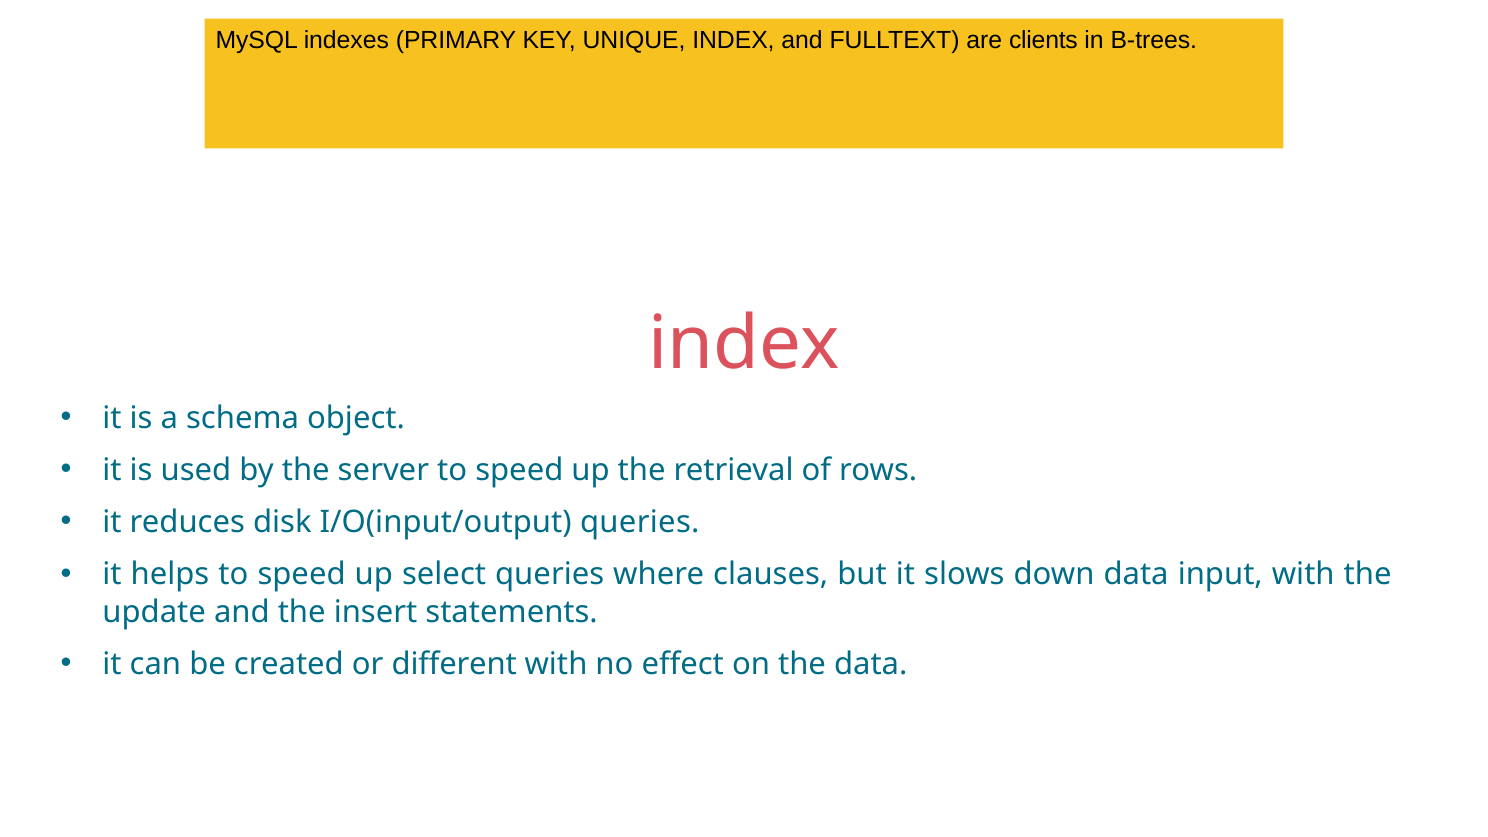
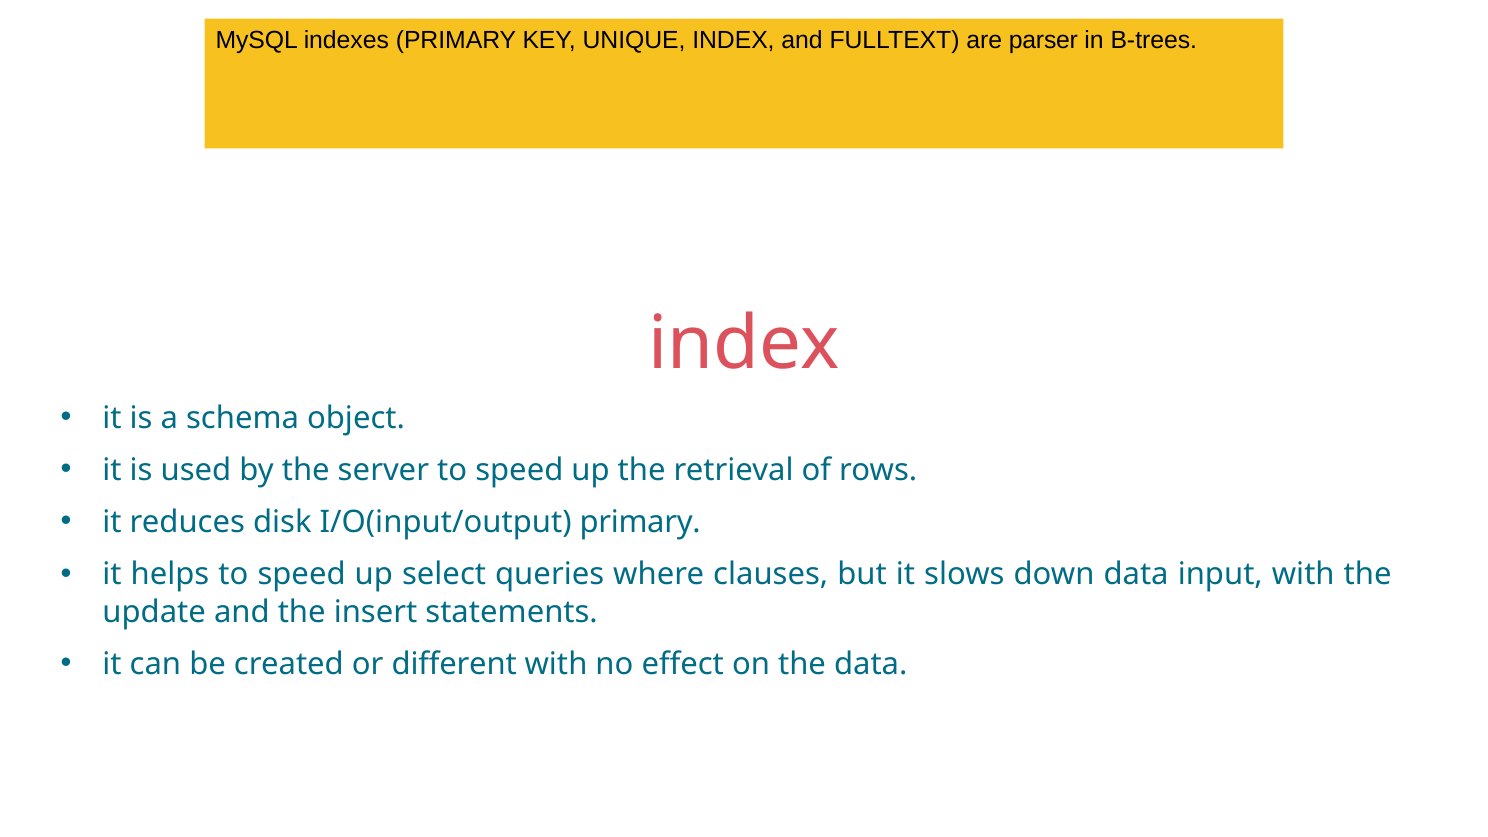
clients: clients -> parser
I/O(input/output queries: queries -> primary
